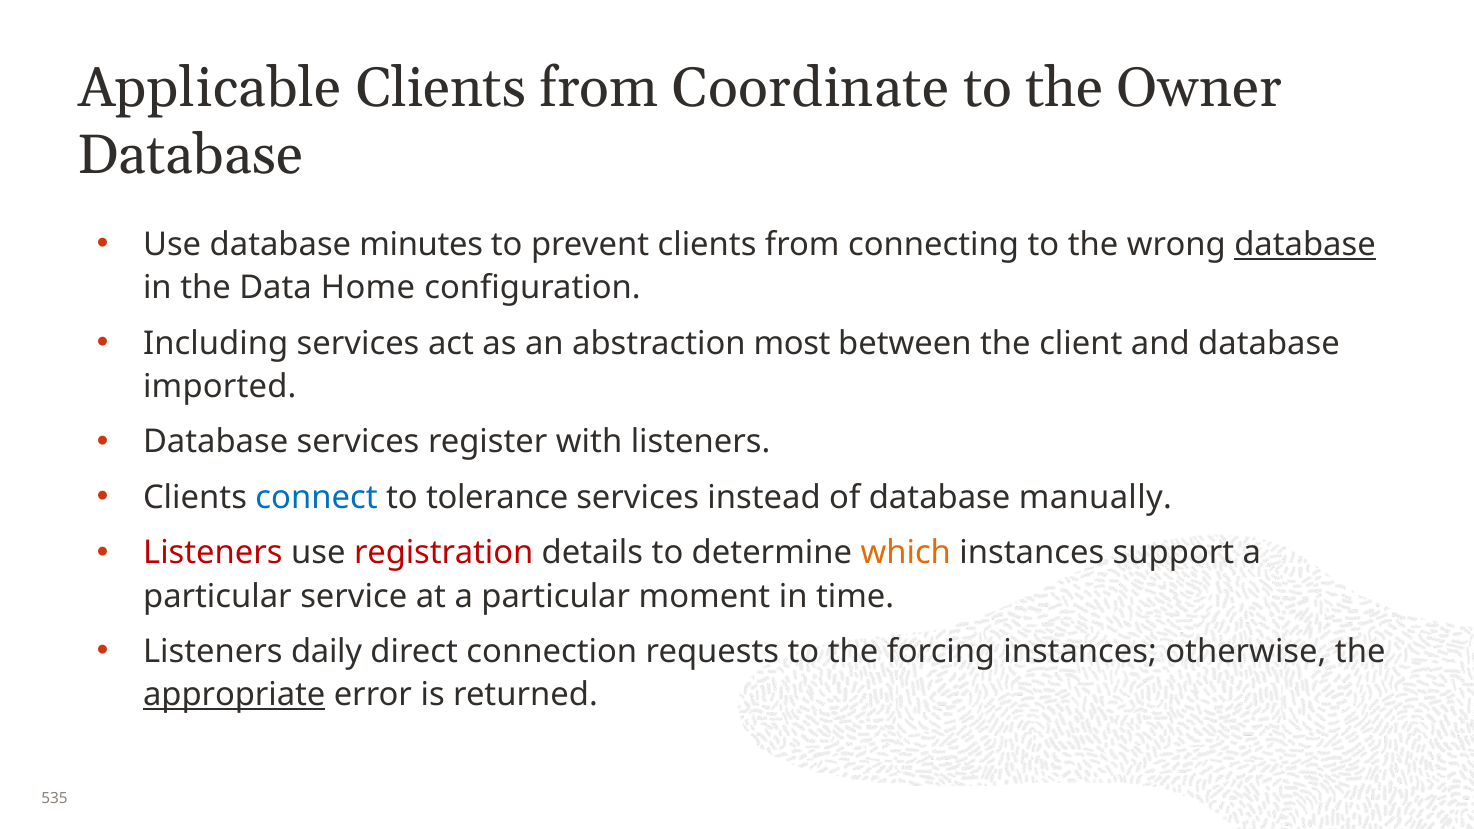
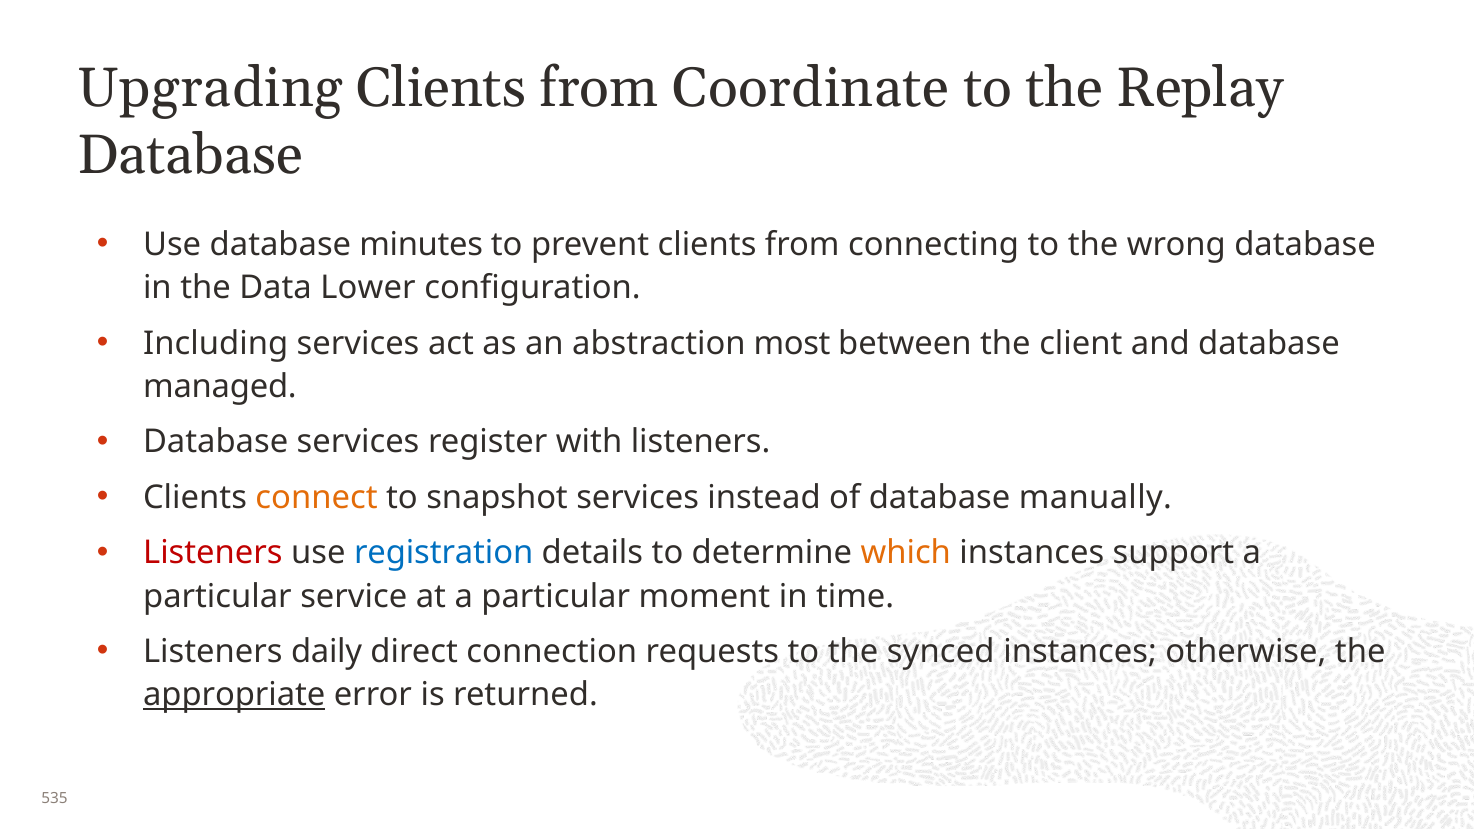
Applicable: Applicable -> Upgrading
Owner: Owner -> Replay
database at (1305, 245) underline: present -> none
Home: Home -> Lower
imported: imported -> managed
connect colour: blue -> orange
tolerance: tolerance -> snapshot
registration colour: red -> blue
forcing: forcing -> synced
